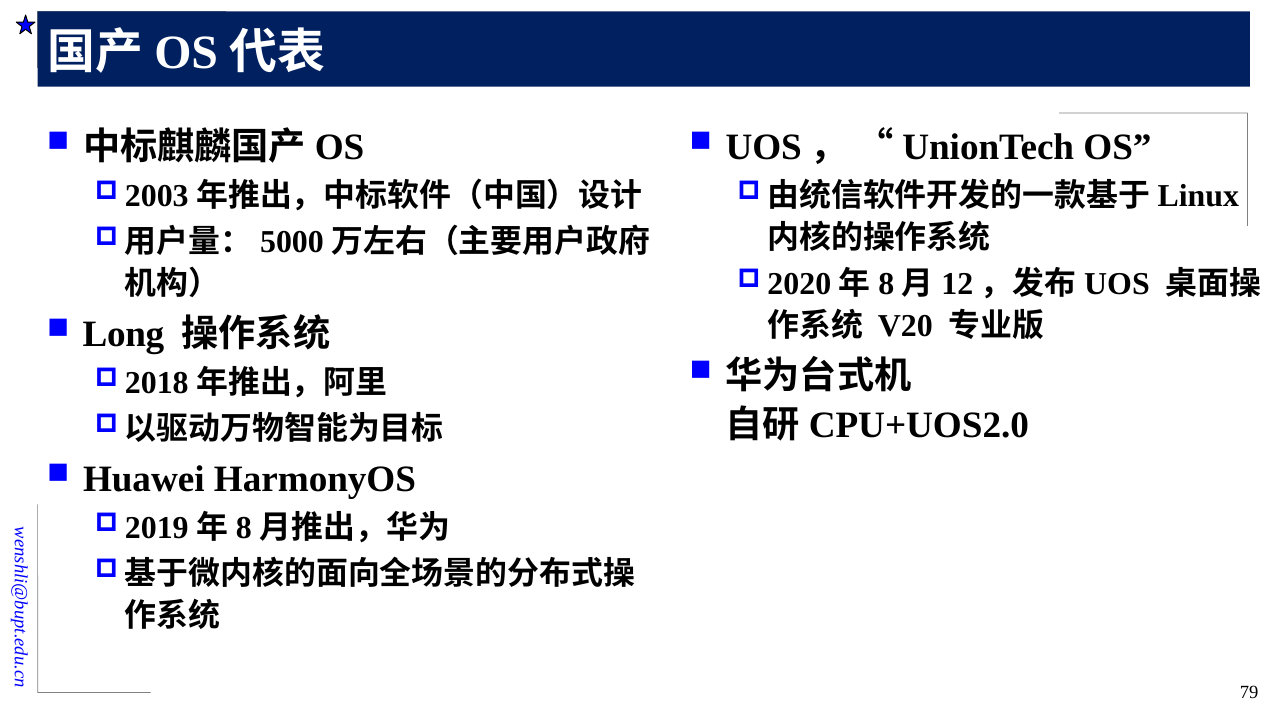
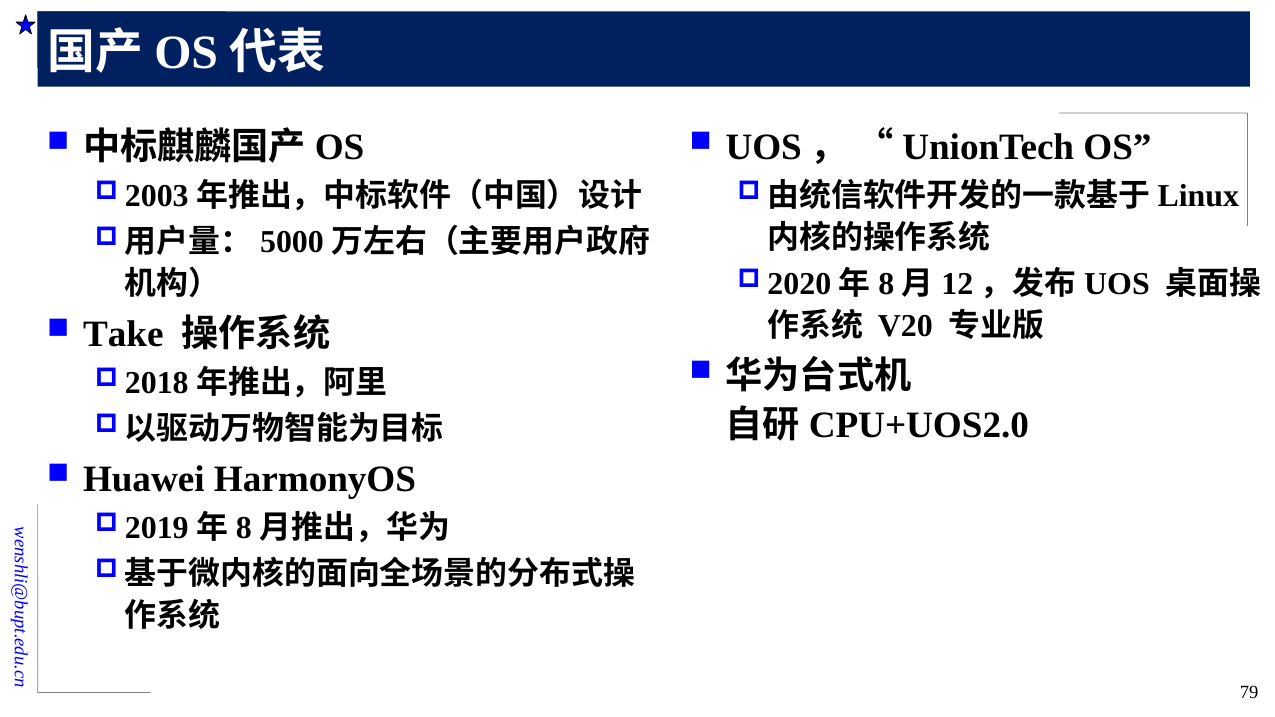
Long: Long -> Take
